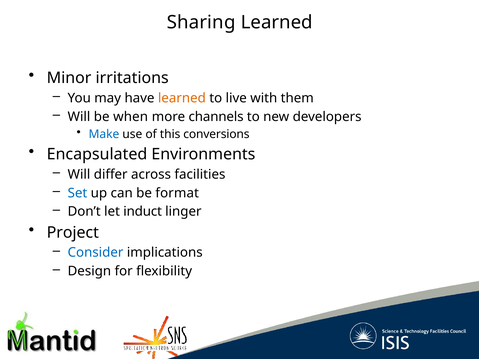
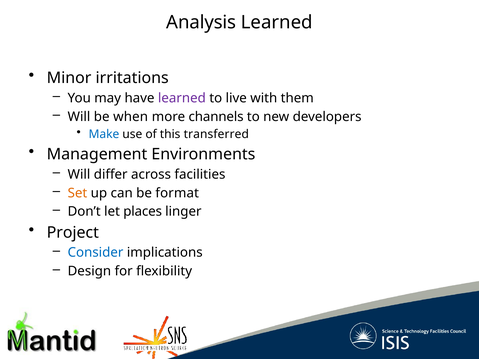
Sharing: Sharing -> Analysis
learned at (182, 98) colour: orange -> purple
conversions: conversions -> transferred
Encapsulated: Encapsulated -> Management
Set colour: blue -> orange
induct: induct -> places
